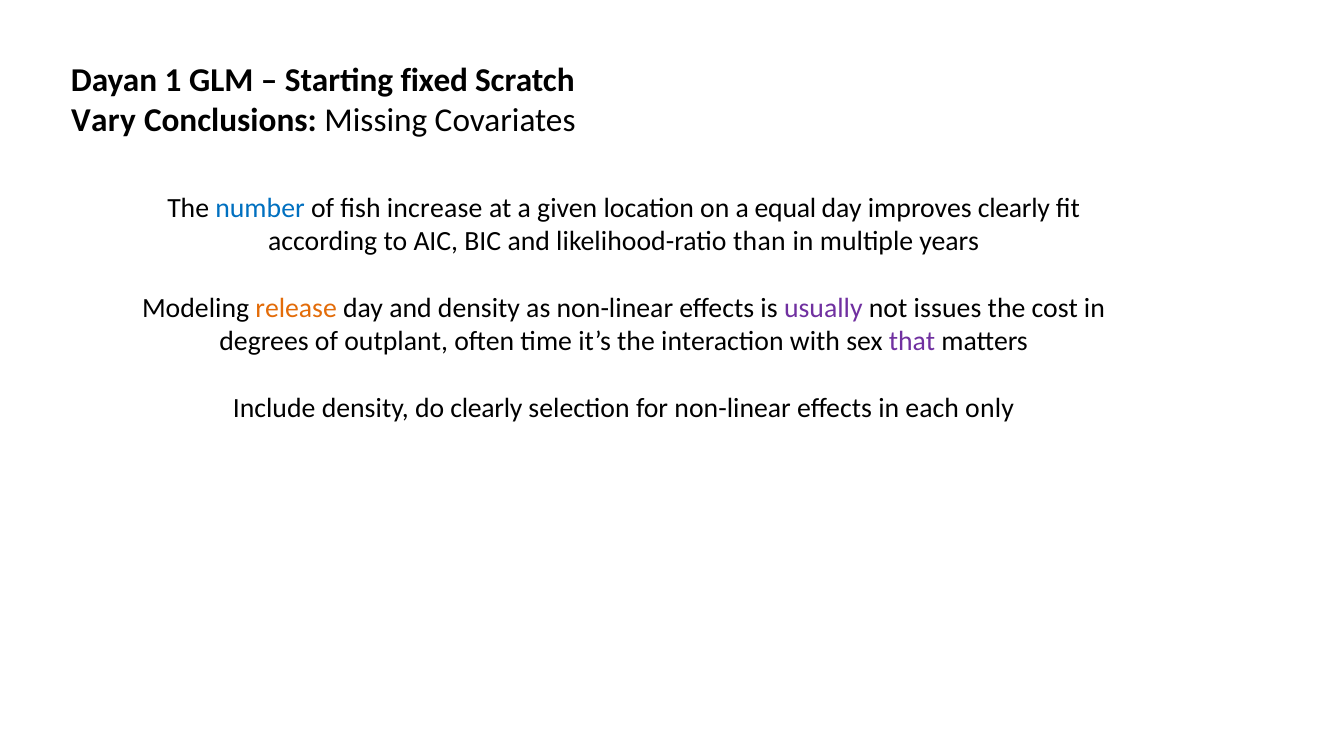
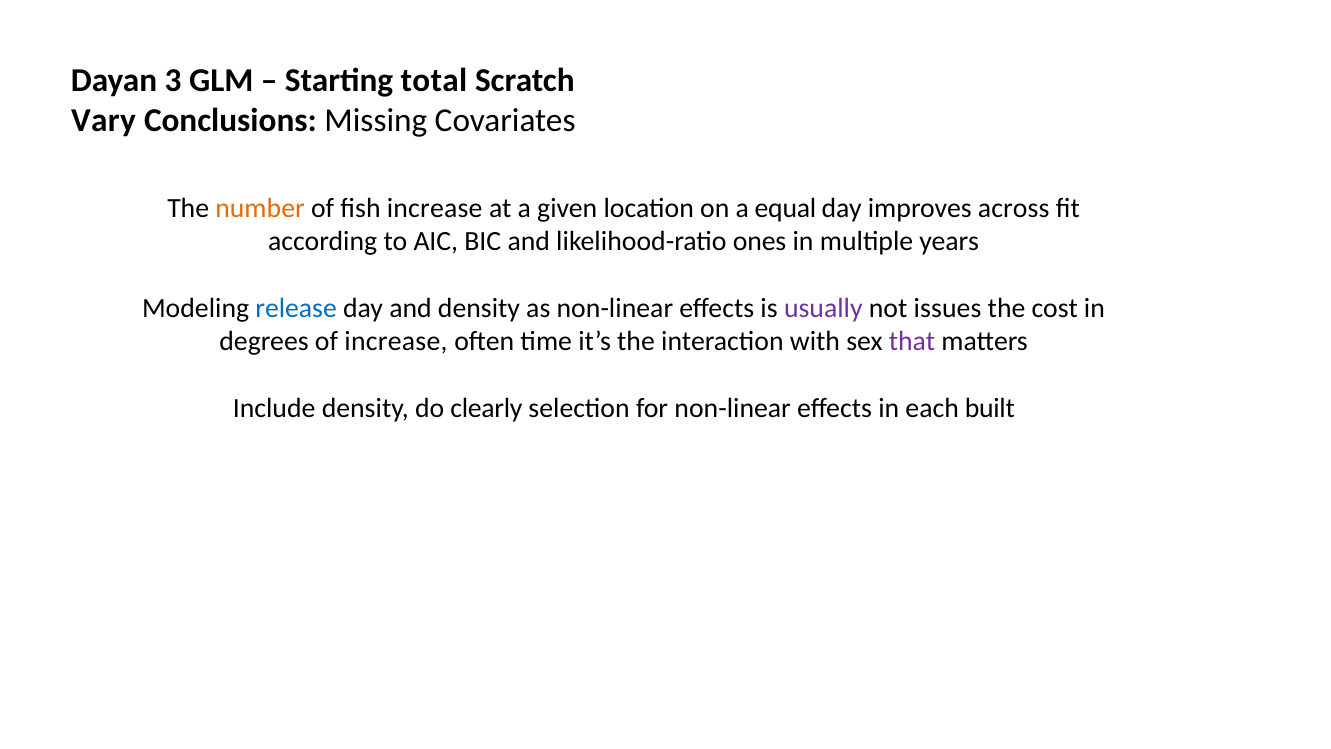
1: 1 -> 3
fixed: fixed -> total
number colour: blue -> orange
improves clearly: clearly -> across
than: than -> ones
release colour: orange -> blue
of outplant: outplant -> increase
only: only -> built
